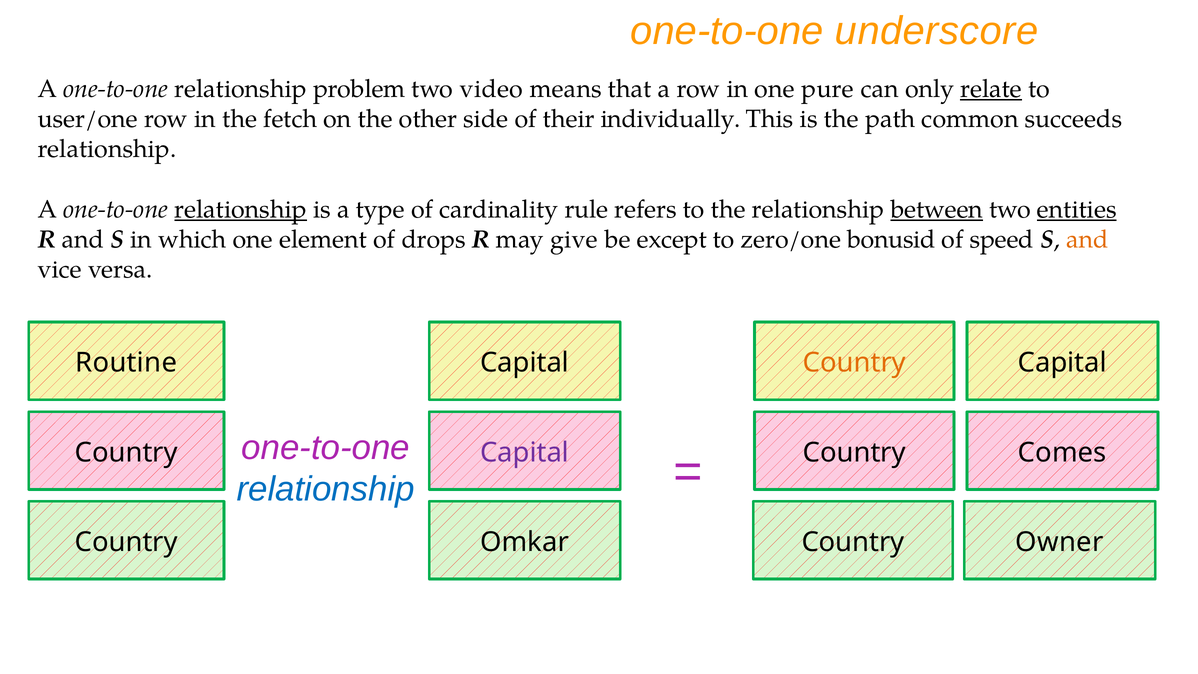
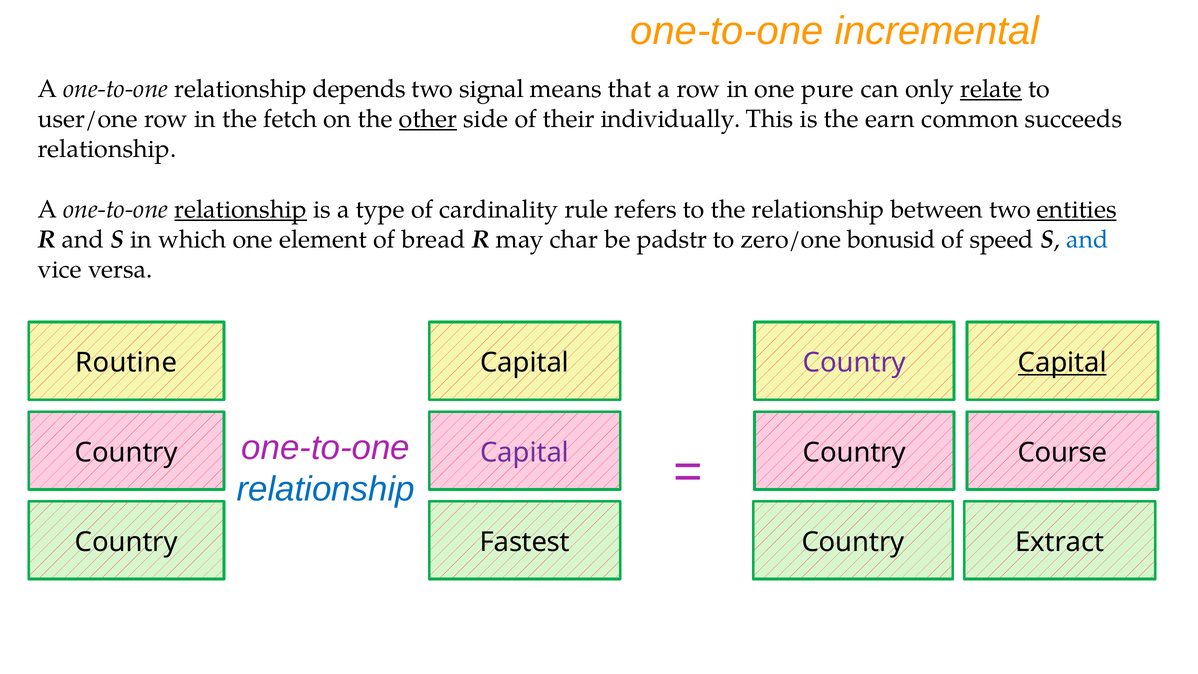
underscore: underscore -> incremental
problem: problem -> depends
video: video -> signal
other underline: none -> present
path: path -> earn
between underline: present -> none
drops: drops -> bread
give: give -> char
except: except -> padstr
and at (1088, 239) colour: orange -> blue
Country at (854, 363) colour: orange -> purple
Capital at (1062, 363) underline: none -> present
Comes: Comes -> Course
Omkar: Omkar -> Fastest
Owner: Owner -> Extract
